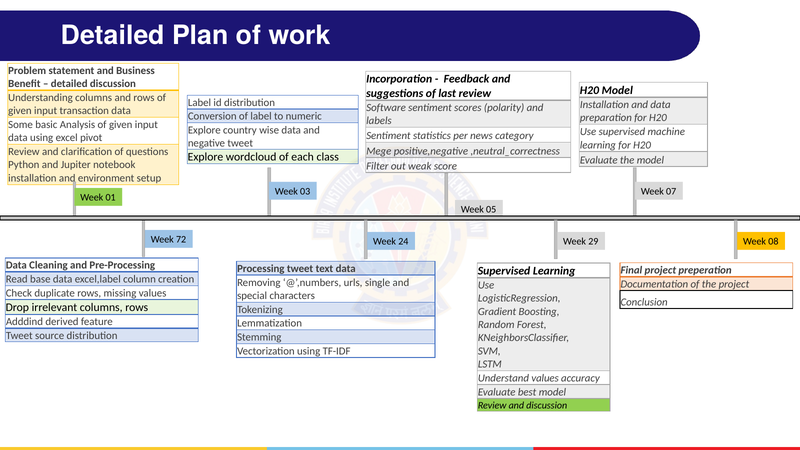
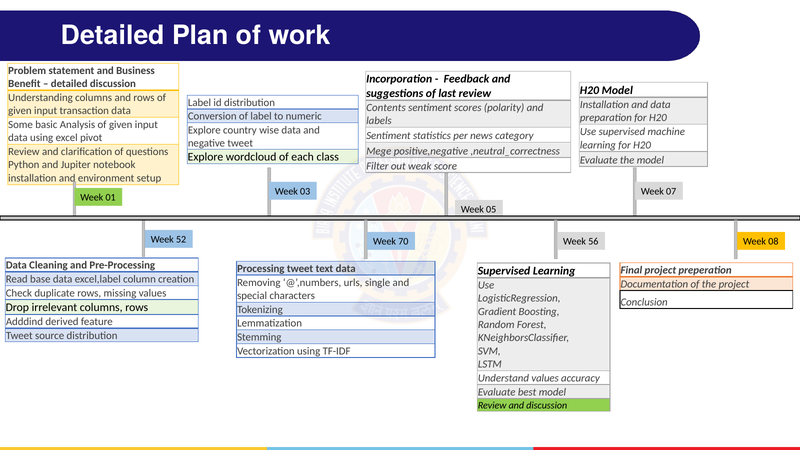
Software: Software -> Contents
72: 72 -> 52
24: 24 -> 70
29: 29 -> 56
